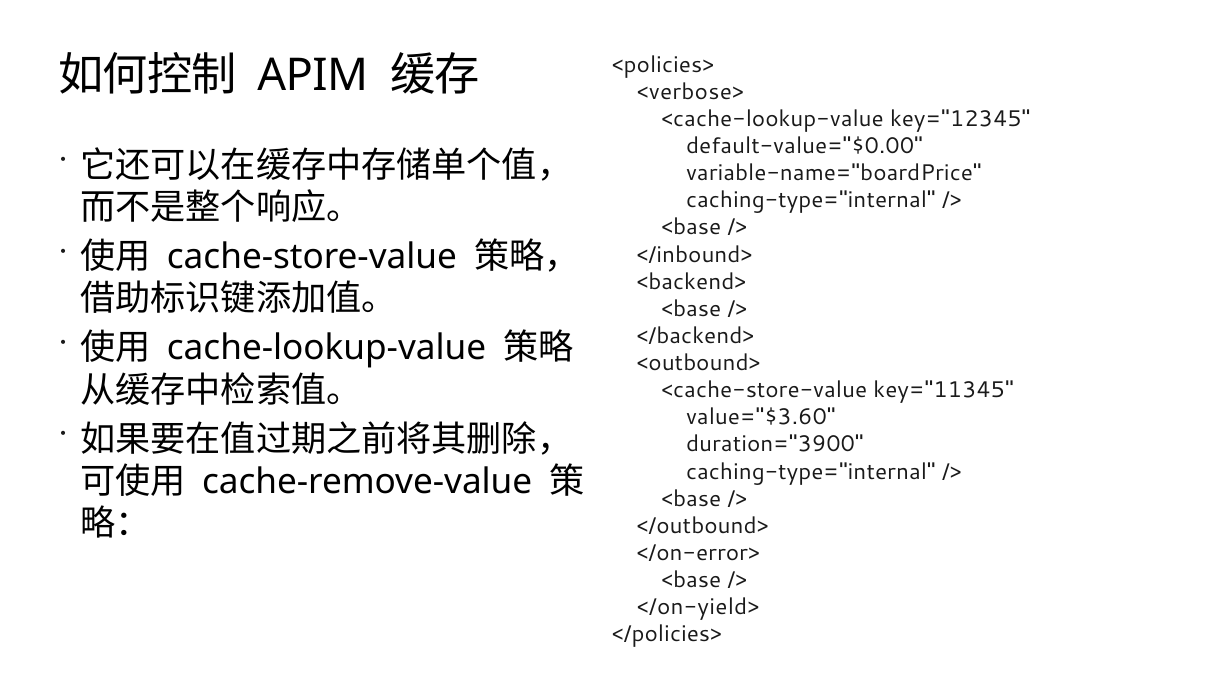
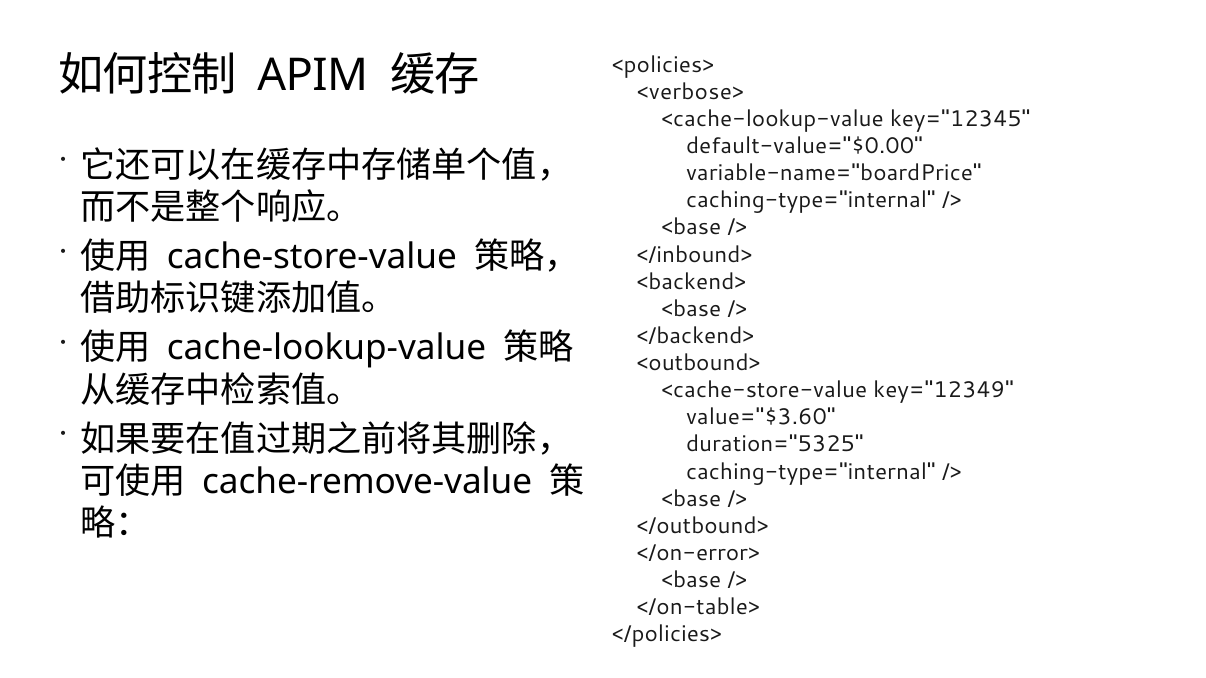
key="11345: key="11345 -> key="12349
duration="3900: duration="3900 -> duration="5325
</on-yield>: </on-yield> -> </on-table>
